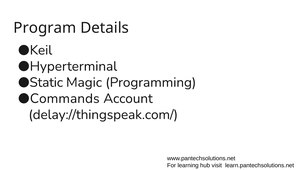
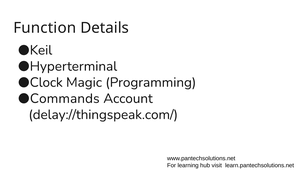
Program: Program -> Function
Static: Static -> Clock
